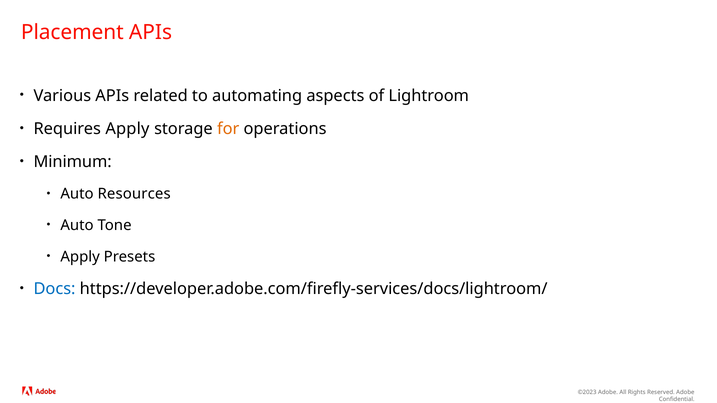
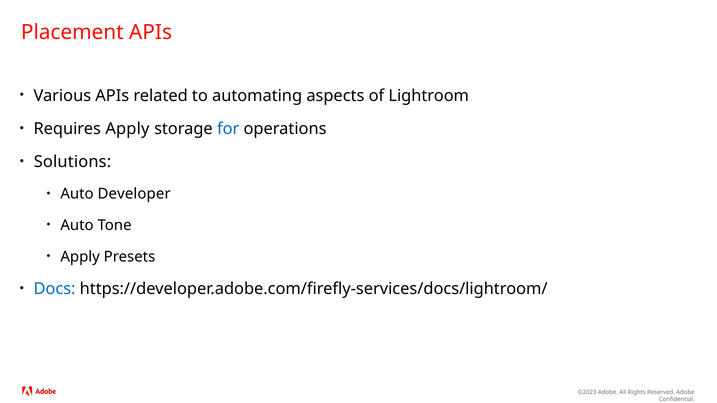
for colour: orange -> blue
Minimum: Minimum -> Solutions
Resources: Resources -> Developer
